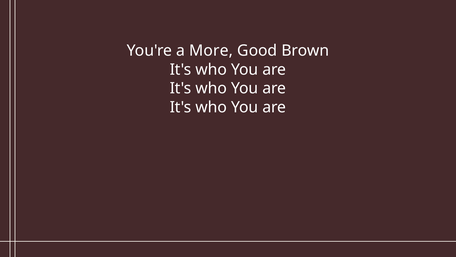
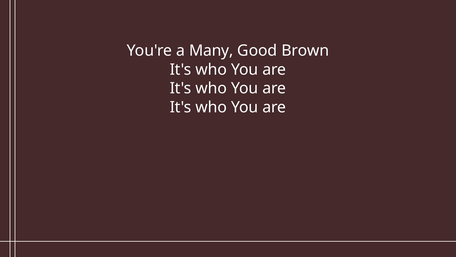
More: More -> Many
